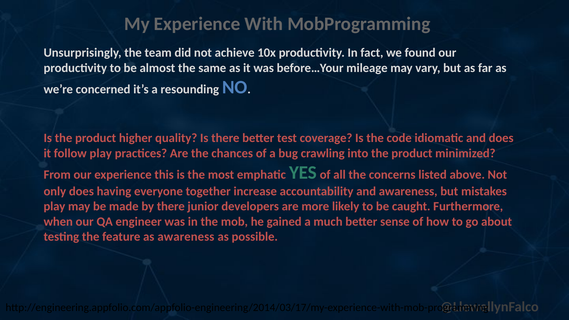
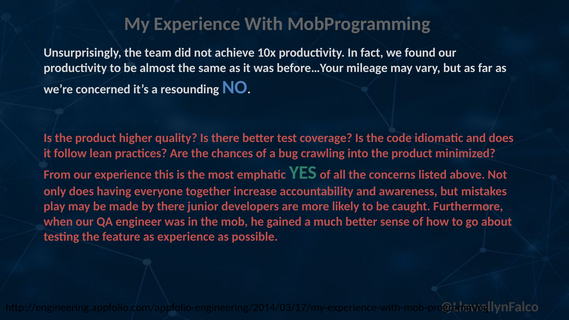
follow play: play -> lean
as awareness: awareness -> experience
